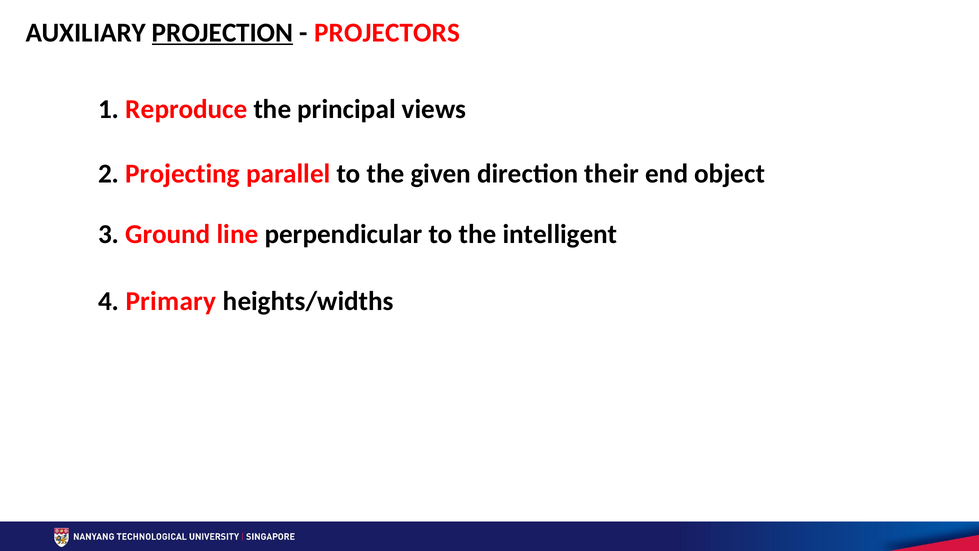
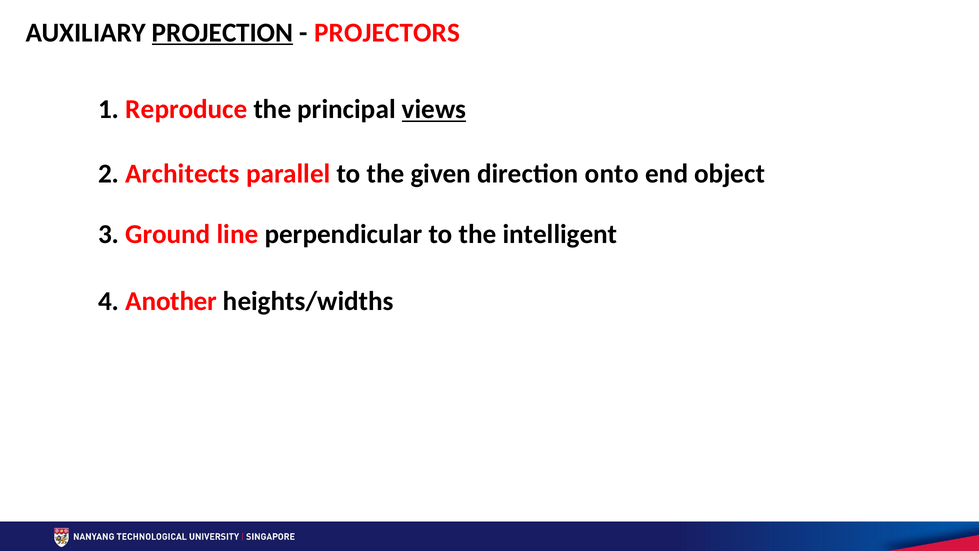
views underline: none -> present
Projecting: Projecting -> Architects
their: their -> onto
Primary: Primary -> Another
